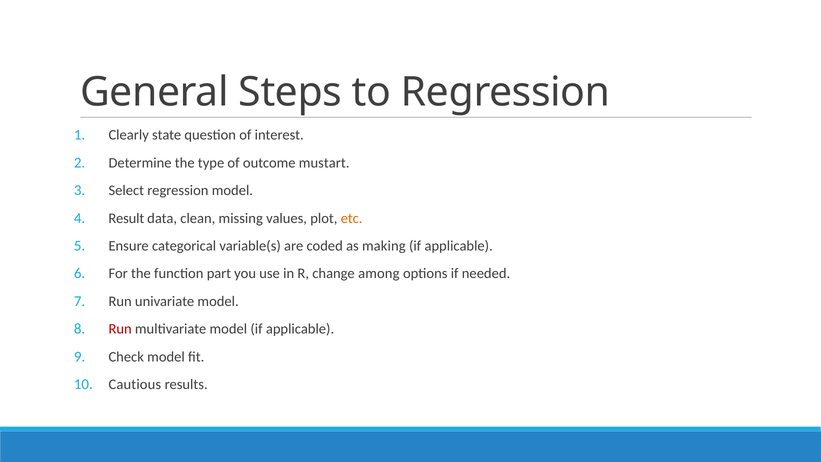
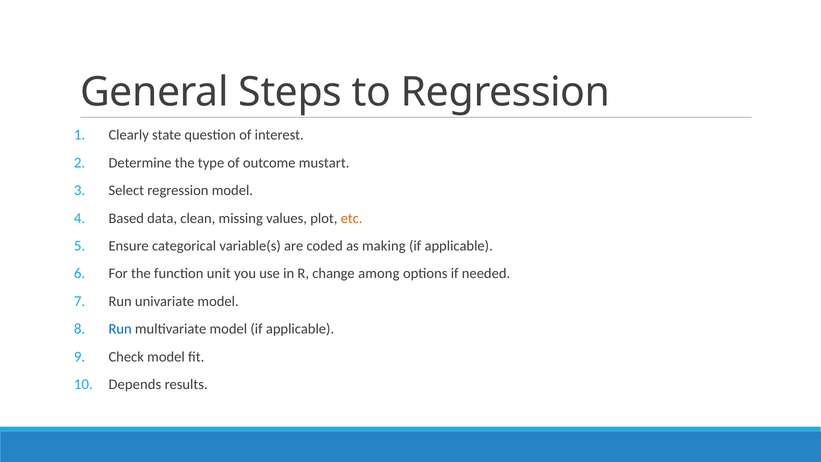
Result: Result -> Based
part: part -> unit
Run at (120, 329) colour: red -> blue
Cautious: Cautious -> Depends
